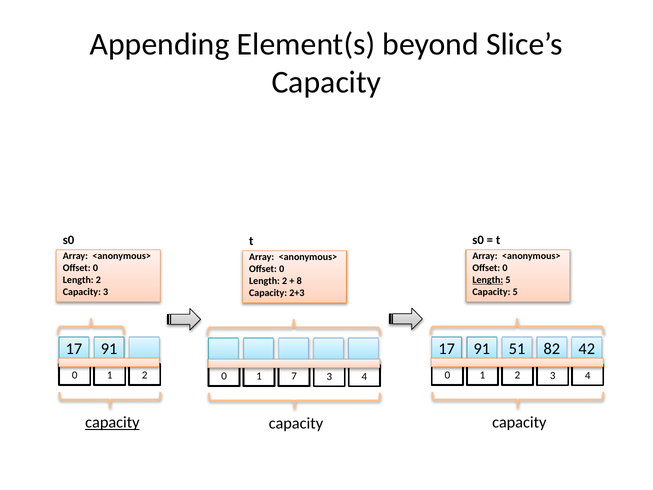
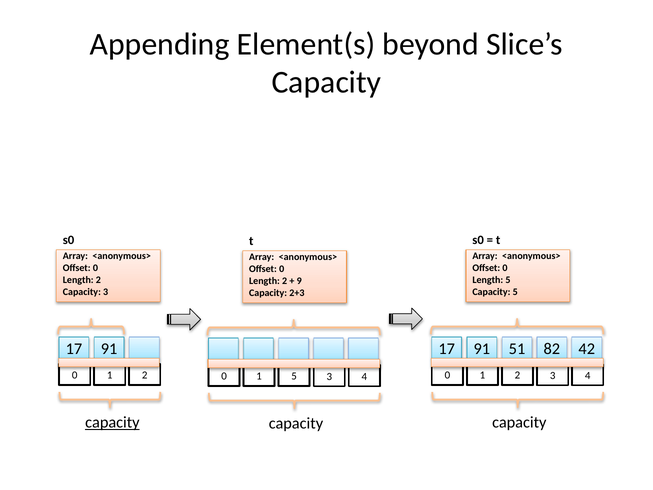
Length at (488, 280) underline: present -> none
8: 8 -> 9
1 7: 7 -> 5
